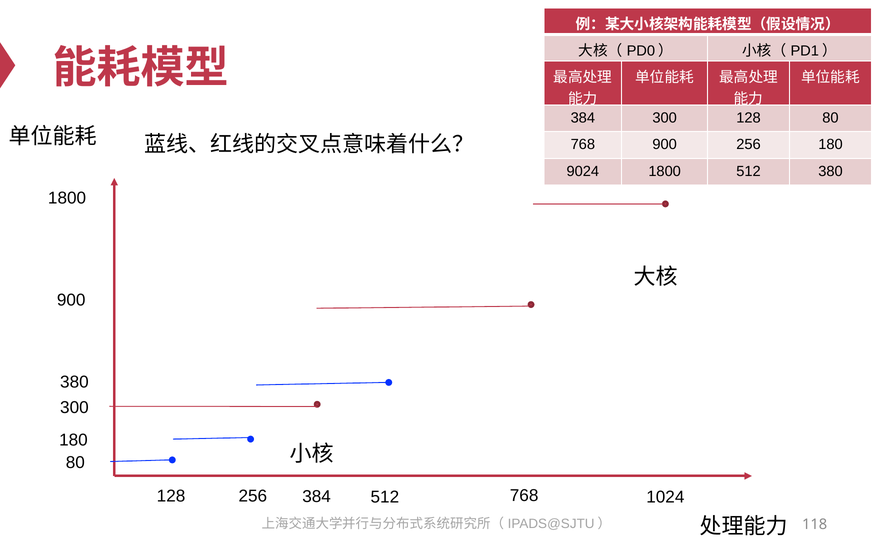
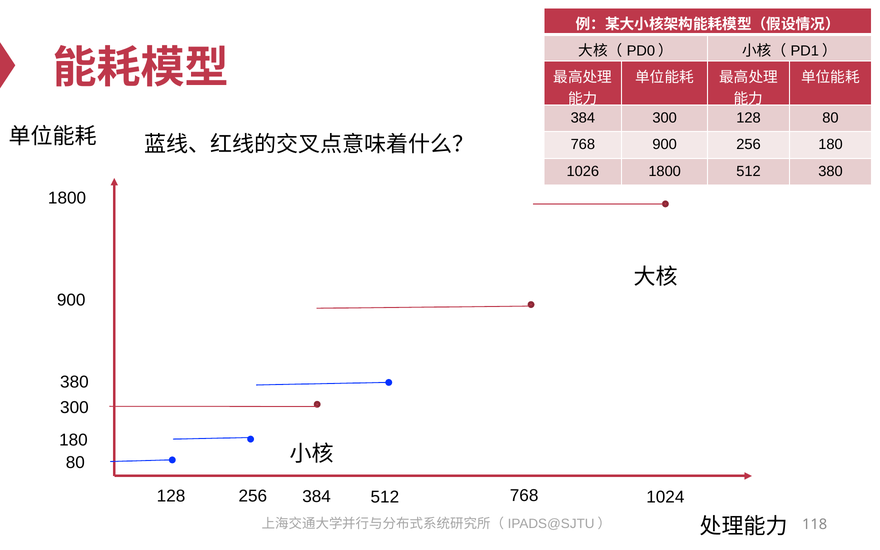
9024: 9024 -> 1026
